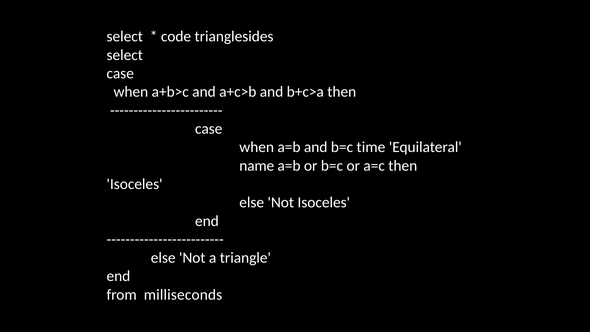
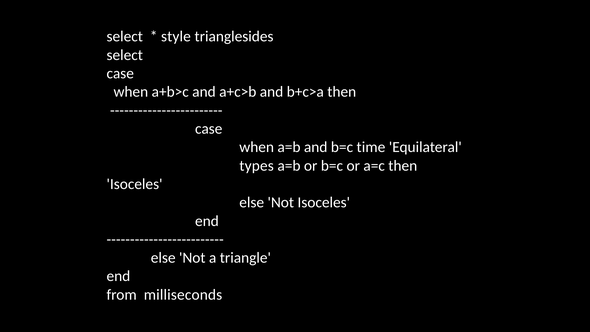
code: code -> style
name: name -> types
